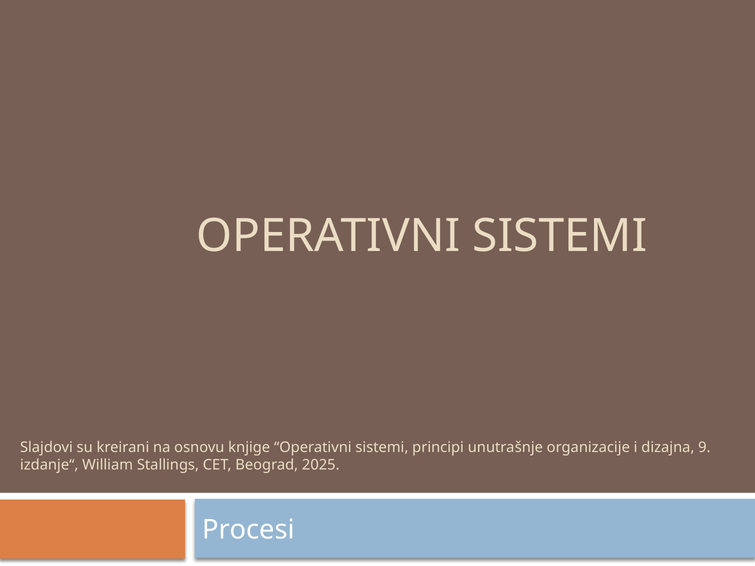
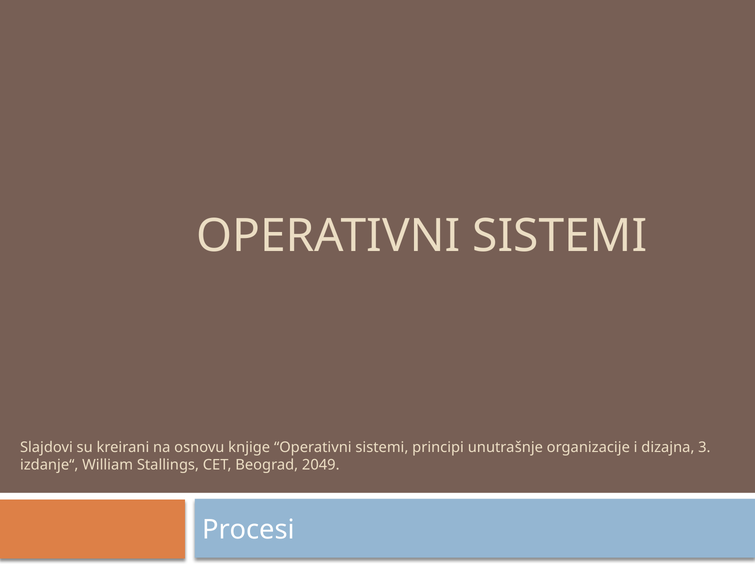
9: 9 -> 3
2025: 2025 -> 2049
